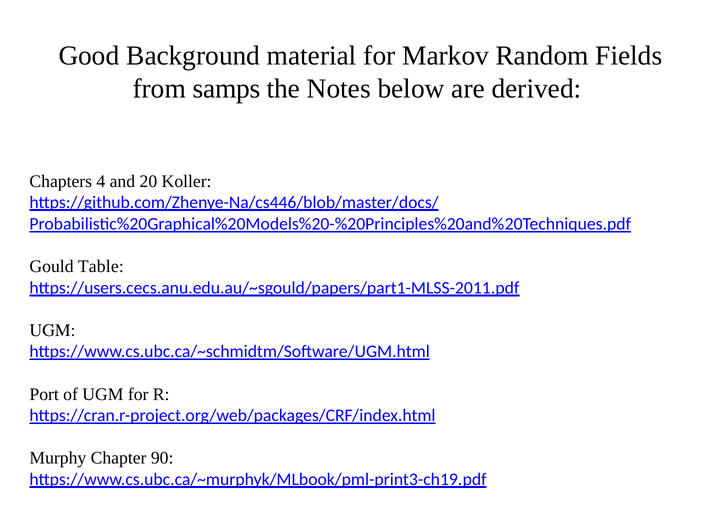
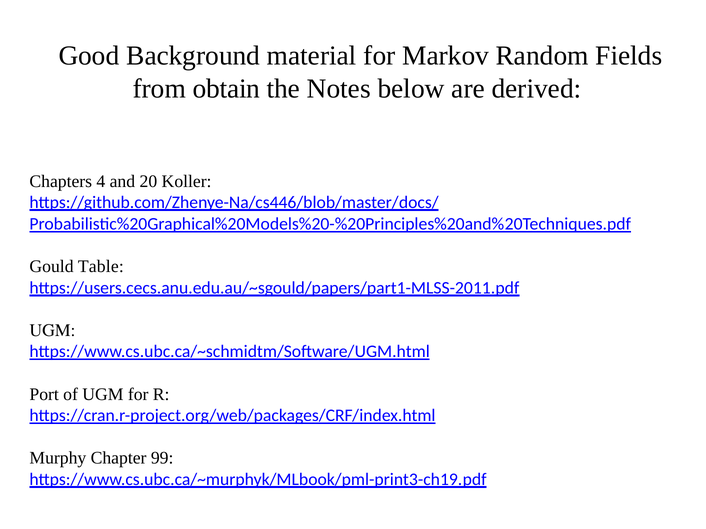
samps: samps -> obtain
90: 90 -> 99
